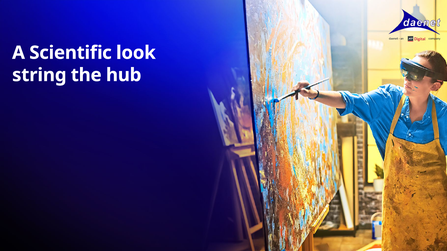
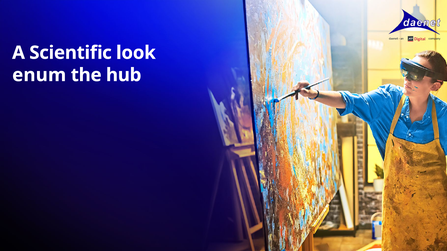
string: string -> enum
